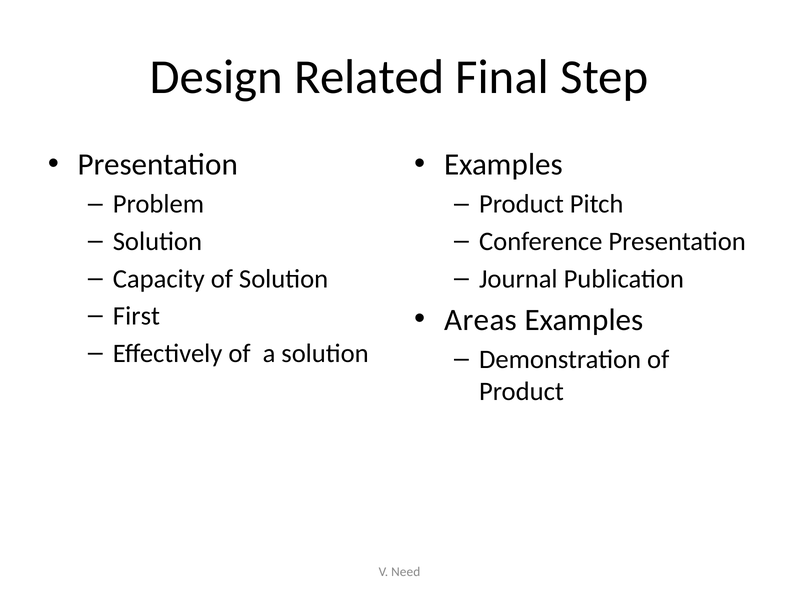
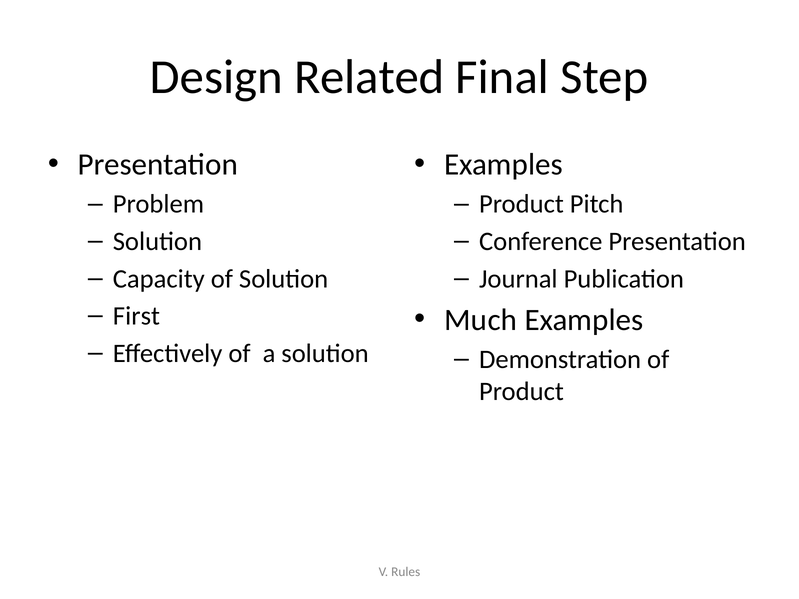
Areas: Areas -> Much
Need: Need -> Rules
